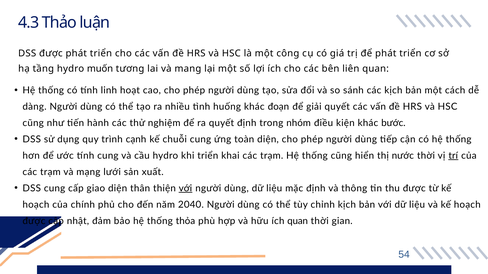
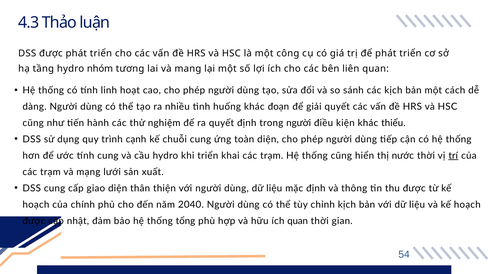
muốn: muốn -> nhóm
trong nhóm: nhóm -> người
bước: bước -> thiểu
với at (185, 189) underline: present -> none
thỏa: thỏa -> tổng
